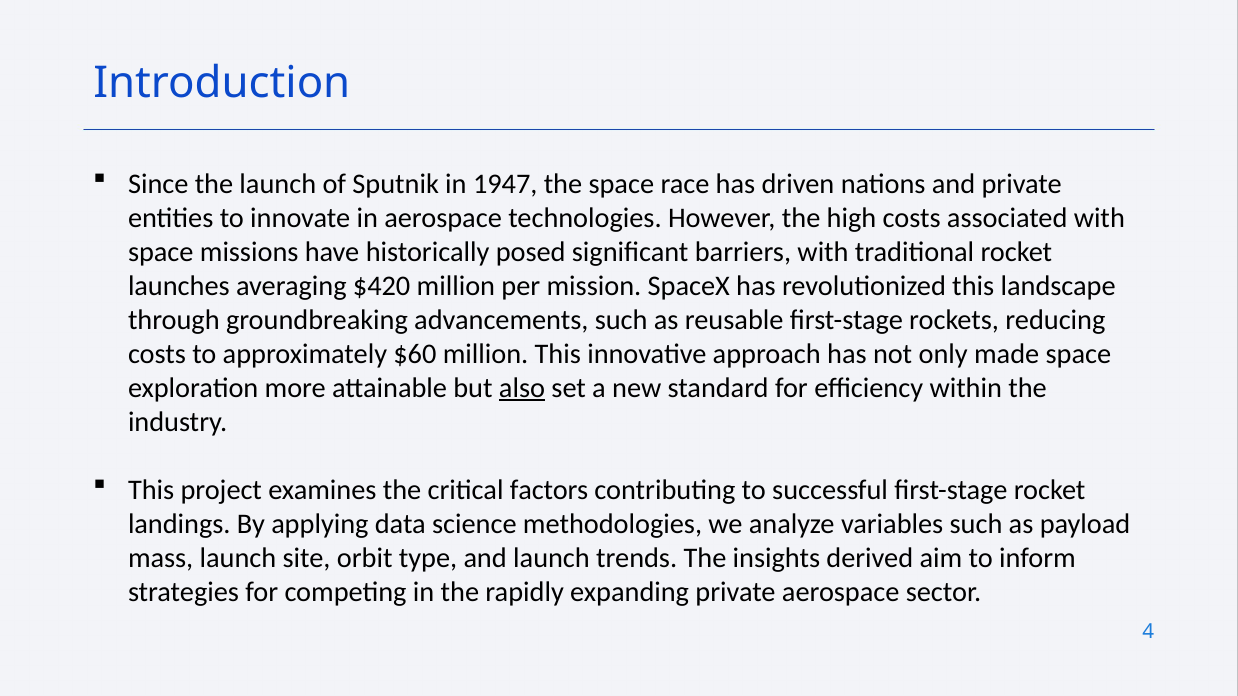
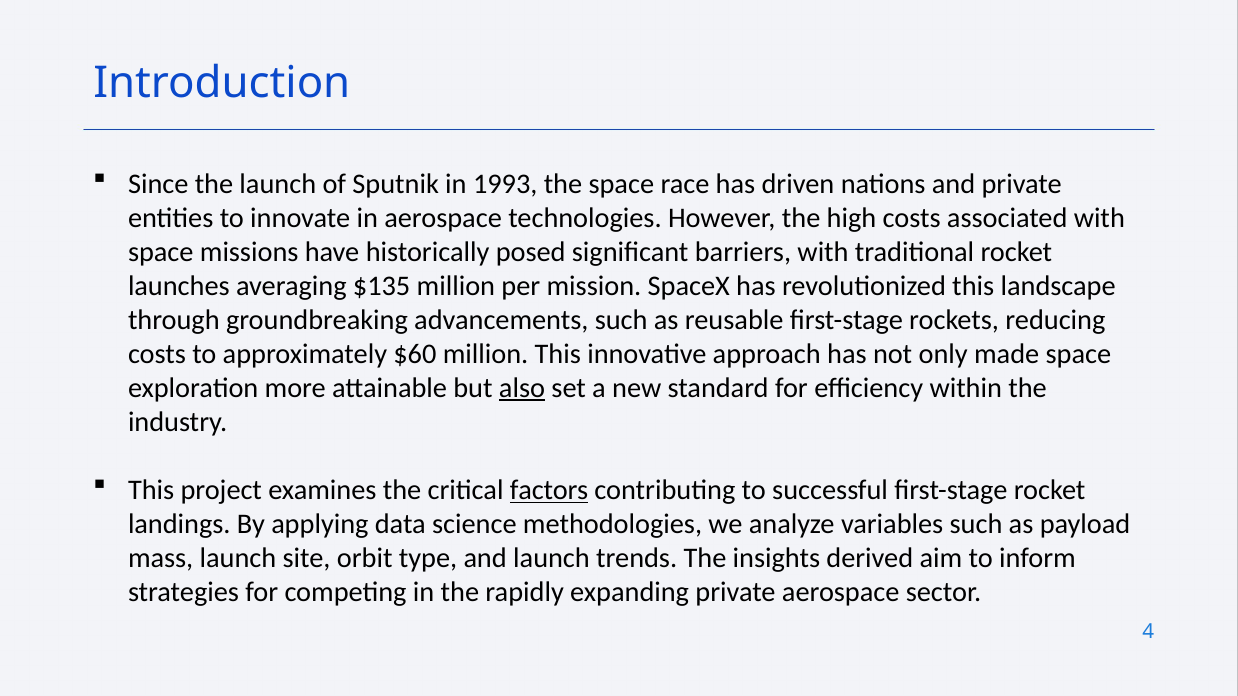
1947: 1947 -> 1993
$420: $420 -> $135
factors underline: none -> present
